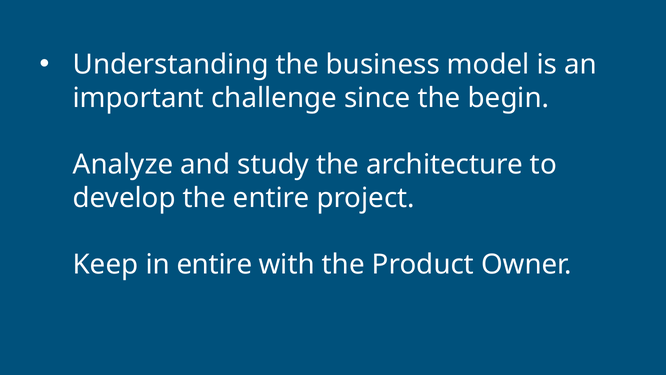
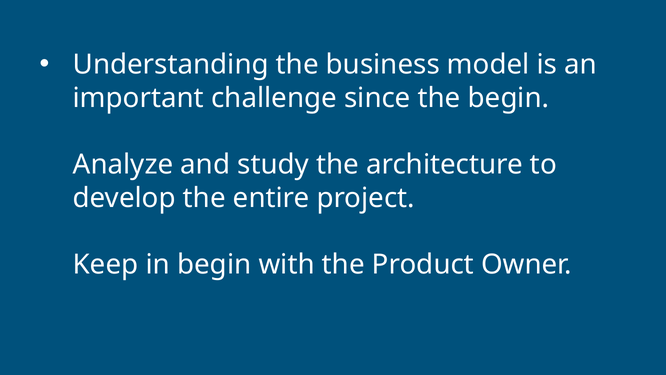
in entire: entire -> begin
